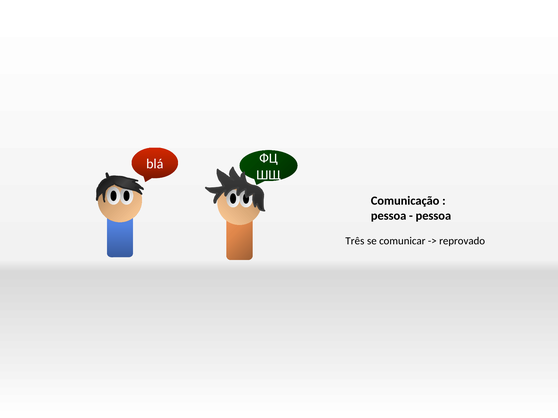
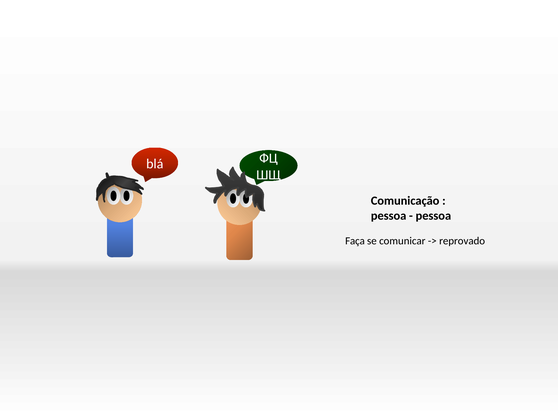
Três: Três -> Faça
